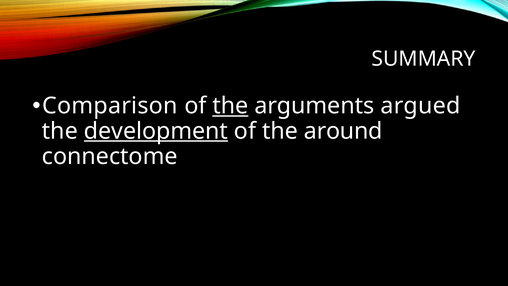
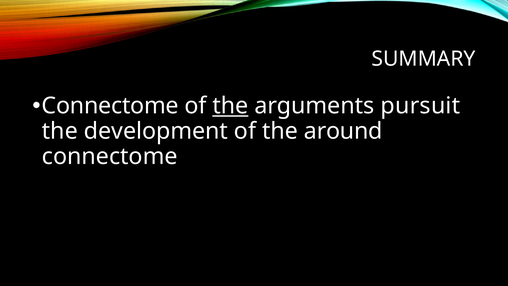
Comparison at (110, 106): Comparison -> Connectome
argued: argued -> pursuit
development underline: present -> none
